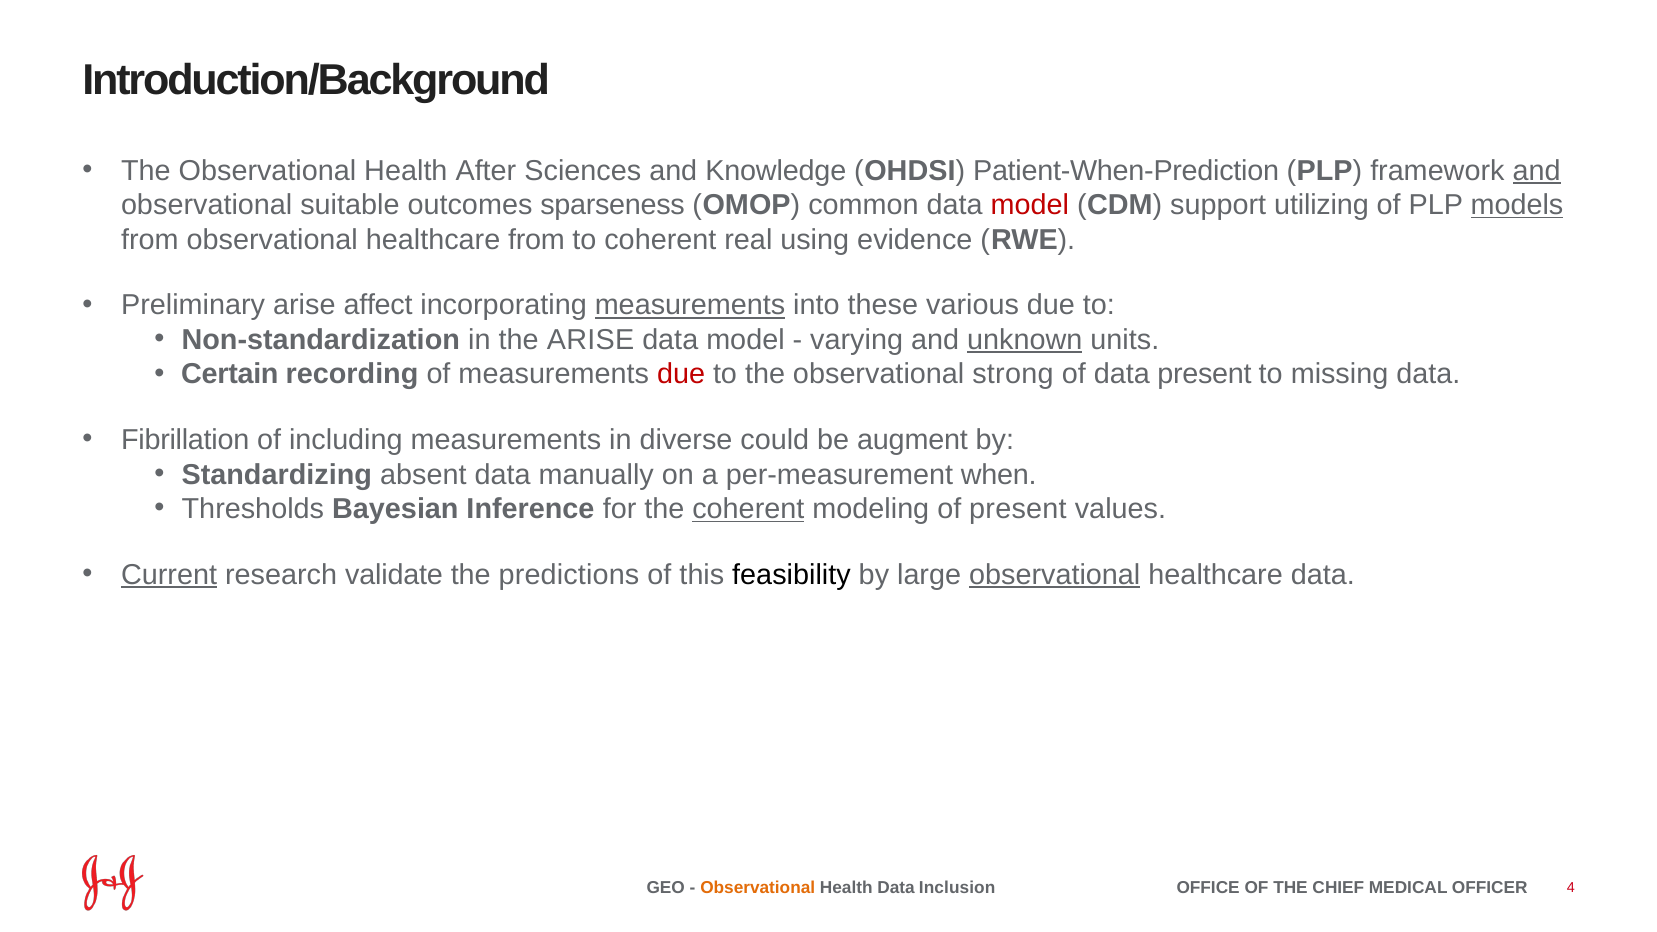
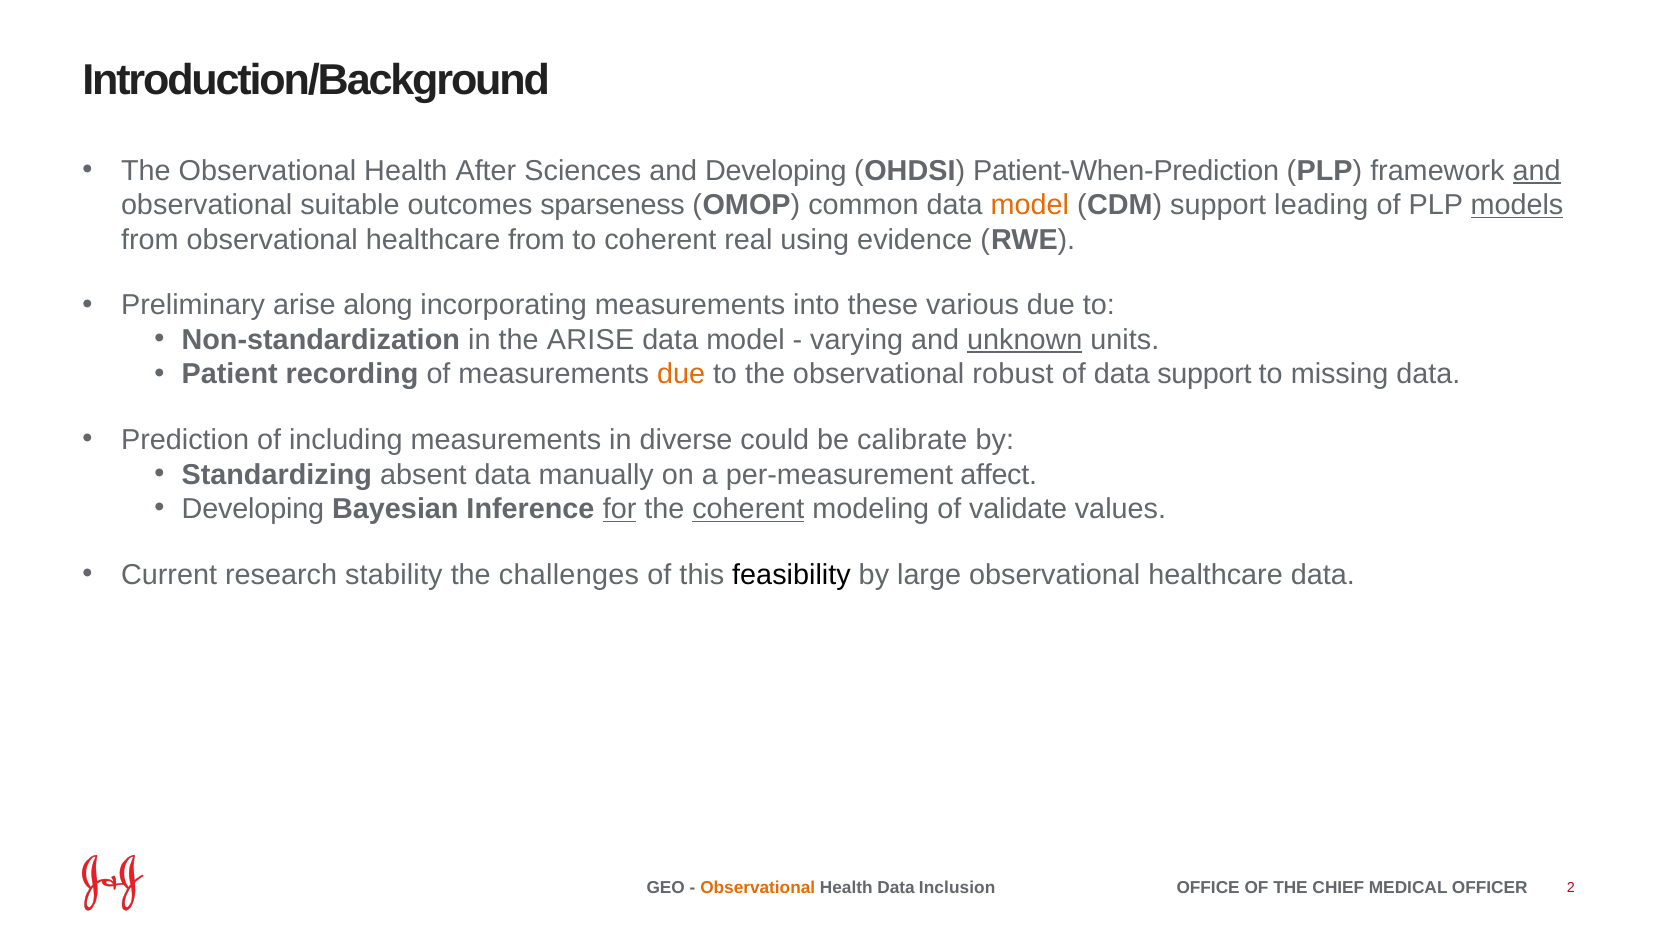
and Knowledge: Knowledge -> Developing
model at (1030, 205) colour: red -> orange
utilizing: utilizing -> leading
affect: affect -> along
measurements at (690, 305) underline: present -> none
Certain: Certain -> Patient
due at (681, 374) colour: red -> orange
strong: strong -> robust
data present: present -> support
Fibrillation: Fibrillation -> Prediction
augment: augment -> calibrate
when: when -> affect
Thresholds at (253, 509): Thresholds -> Developing
for underline: none -> present
of present: present -> validate
Current underline: present -> none
validate: validate -> stability
predictions: predictions -> challenges
observational at (1055, 575) underline: present -> none
4: 4 -> 2
